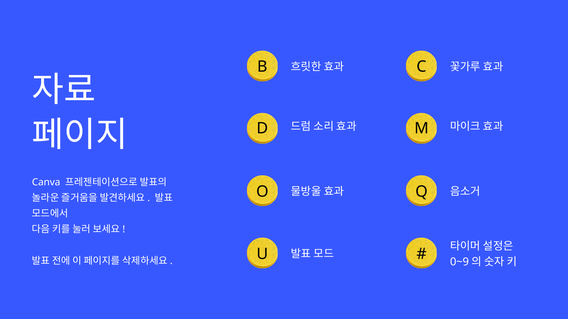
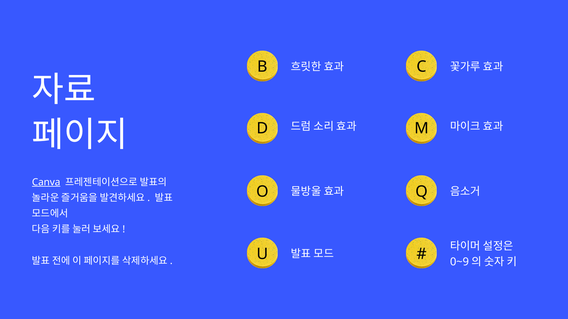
Canva underline: none -> present
